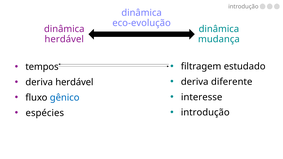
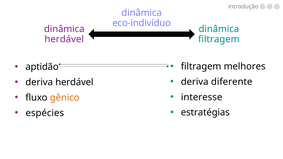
eco-evolução: eco-evolução -> eco-indivíduo
mudança at (219, 39): mudança -> filtragem
estudado: estudado -> melhores
tempos: tempos -> aptidão
gênico colour: blue -> orange
introdução at (205, 113): introdução -> estratégias
